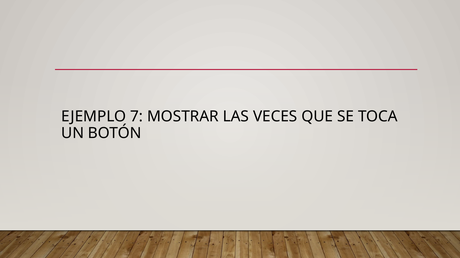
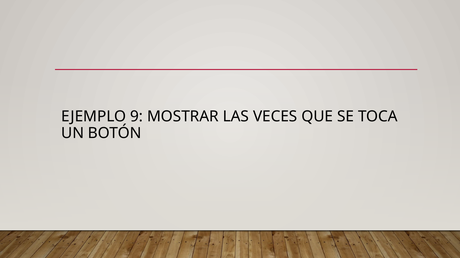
7: 7 -> 9
